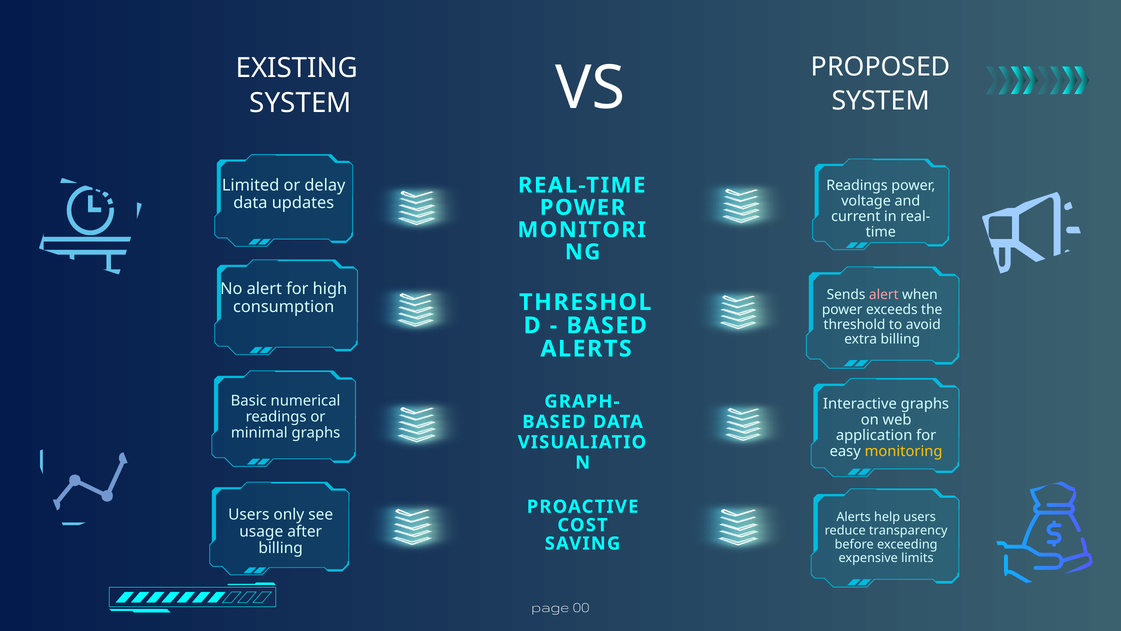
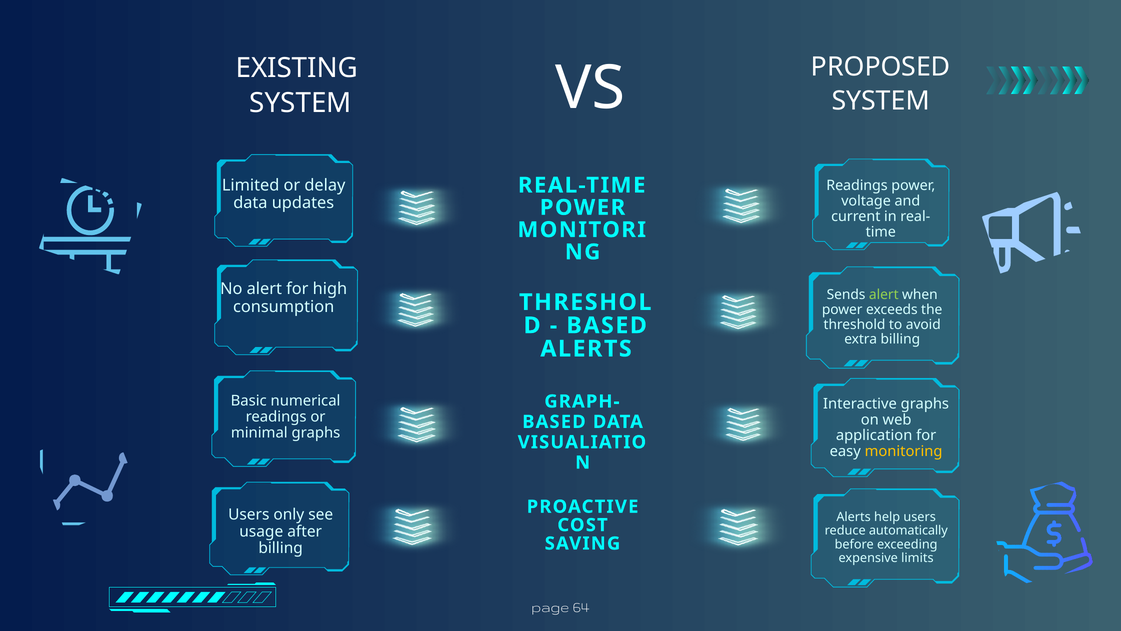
alert at (884, 294) colour: pink -> light green
transparency: transparency -> automatically
00: 00 -> 64
